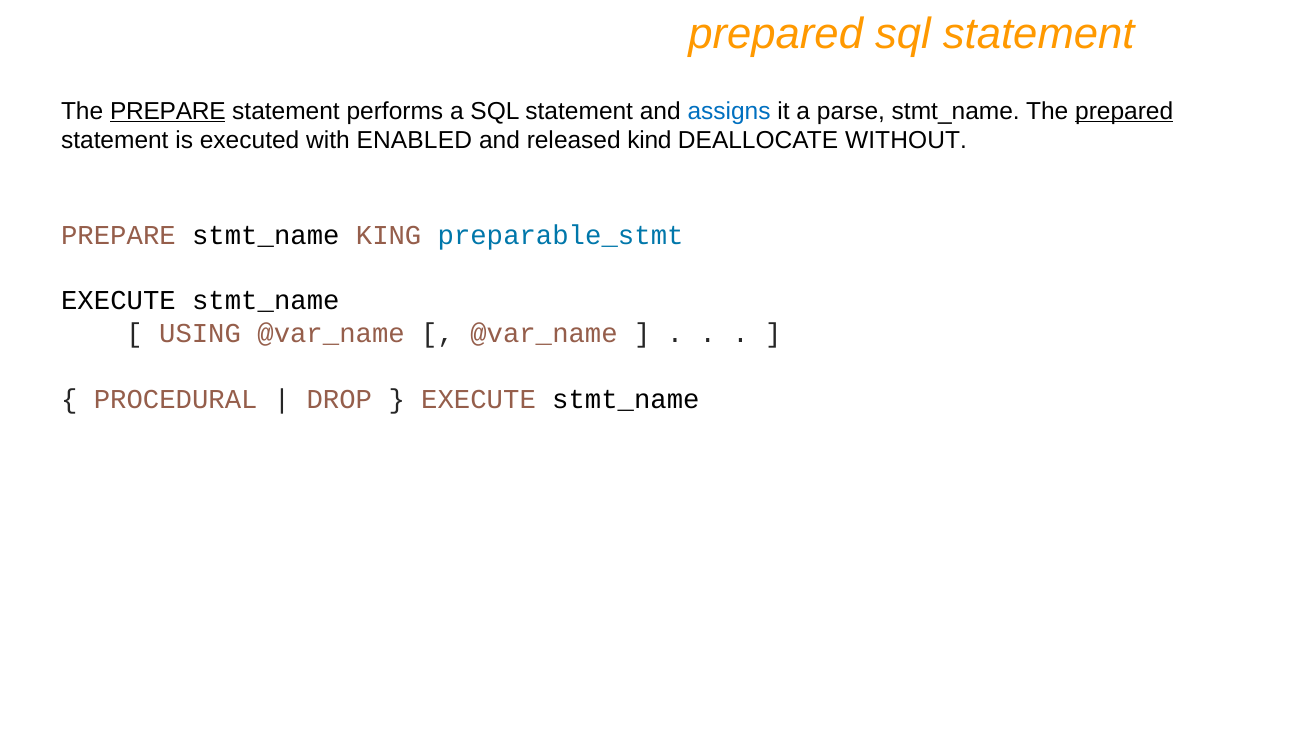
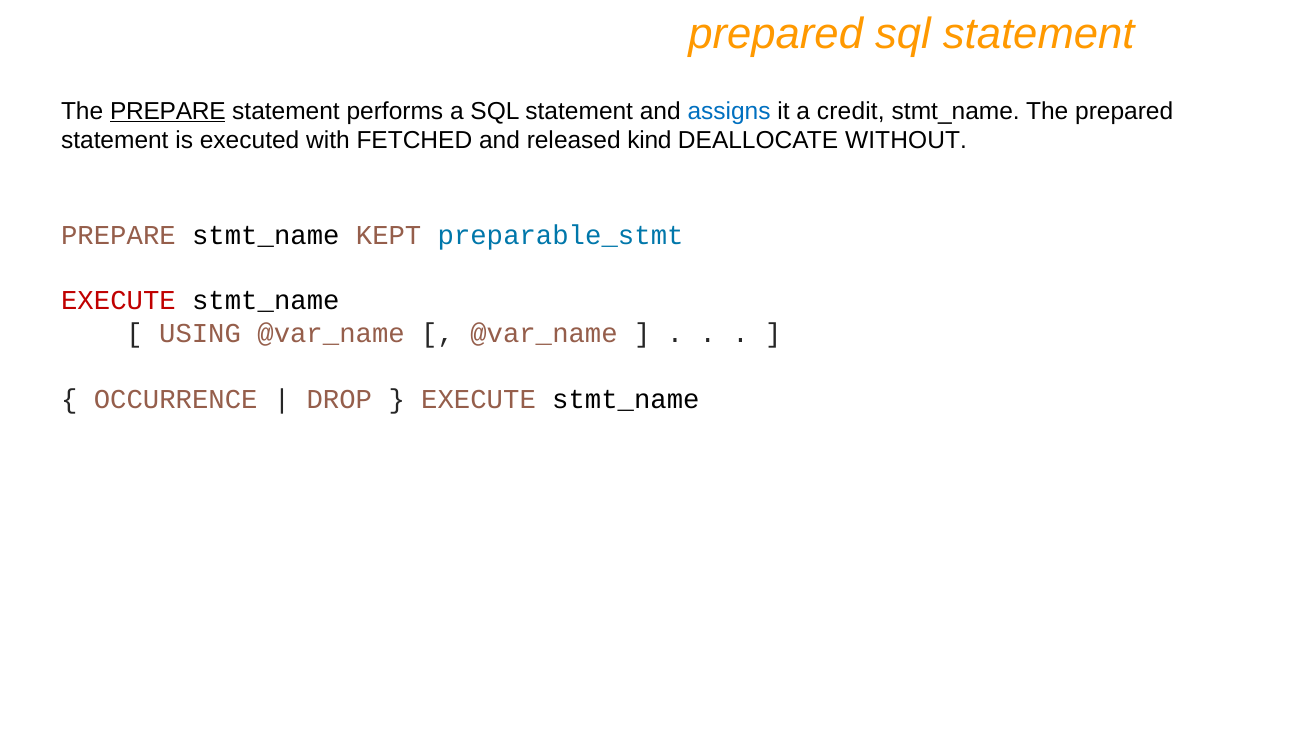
parse: parse -> credit
prepared at (1124, 111) underline: present -> none
ENABLED: ENABLED -> FETCHED
KING: KING -> KEPT
EXECUTE at (118, 301) colour: black -> red
PROCEDURAL: PROCEDURAL -> OCCURRENCE
